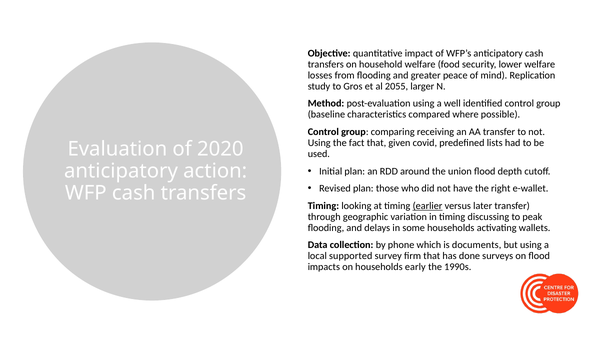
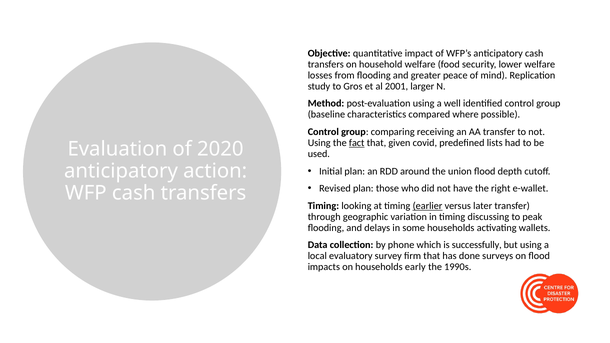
2055: 2055 -> 2001
fact underline: none -> present
documents: documents -> successfully
supported: supported -> evaluatory
